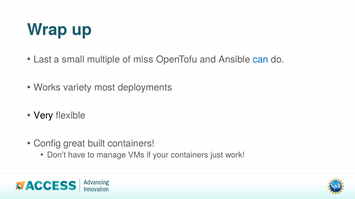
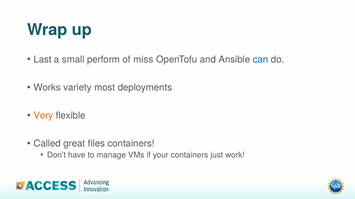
multiple: multiple -> perform
Very colour: black -> orange
Config: Config -> Called
built: built -> files
